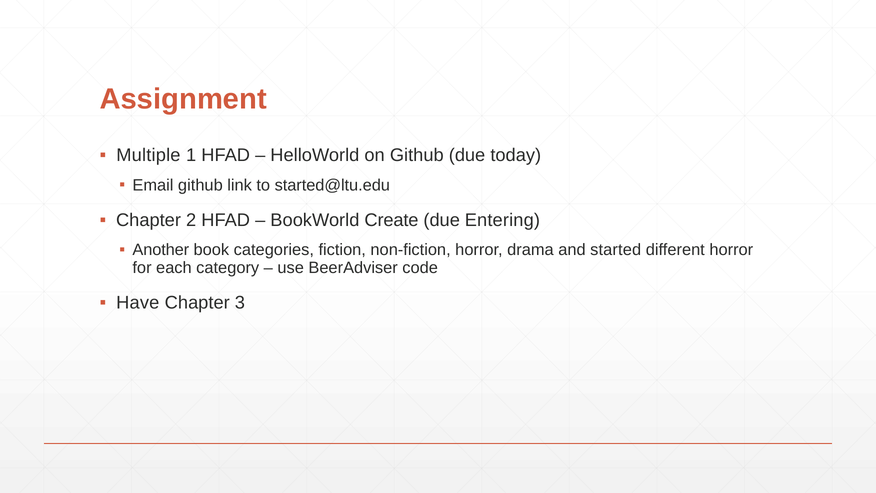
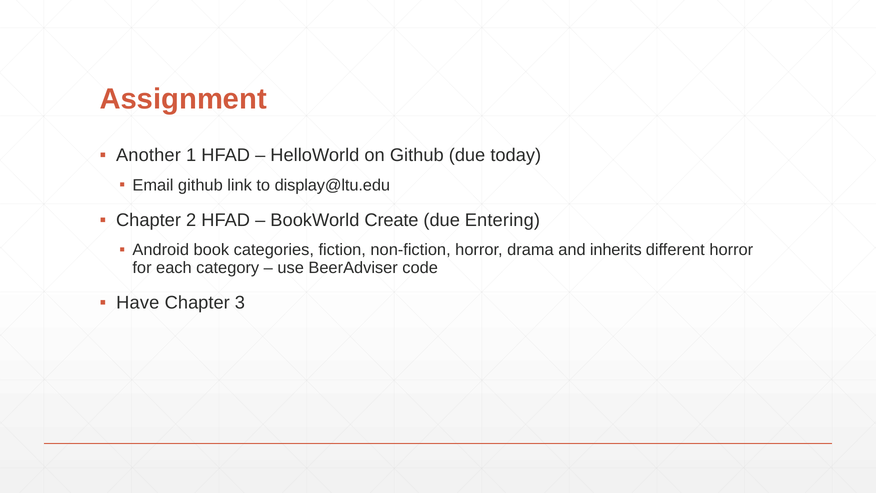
Multiple: Multiple -> Another
started@ltu.edu: started@ltu.edu -> display@ltu.edu
Another: Another -> Android
started: started -> inherits
